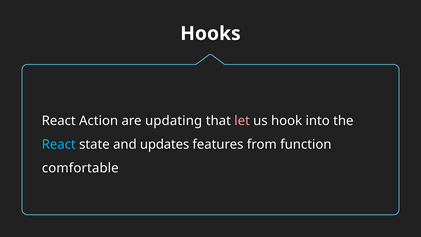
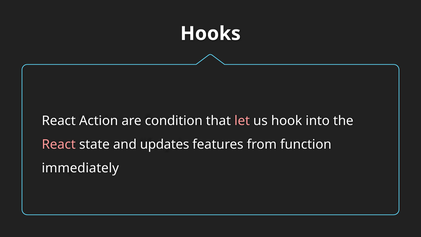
updating: updating -> condition
React at (59, 144) colour: light blue -> pink
comfortable: comfortable -> immediately
